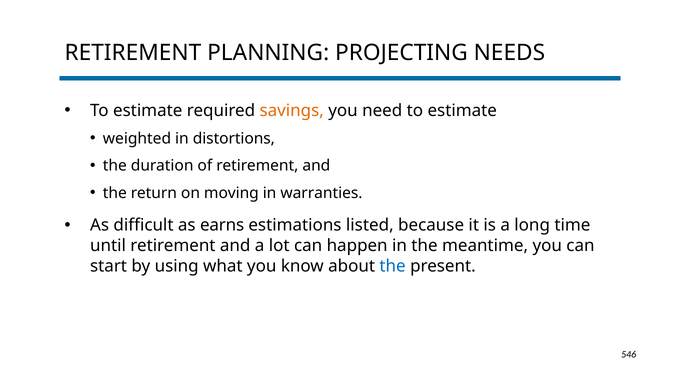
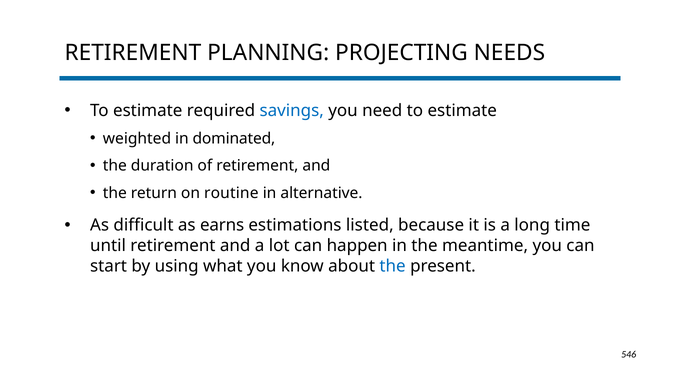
savings colour: orange -> blue
distortions: distortions -> dominated
moving: moving -> routine
warranties: warranties -> alternative
